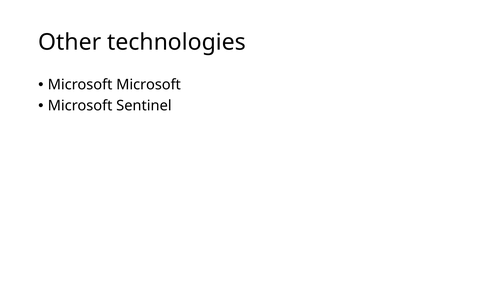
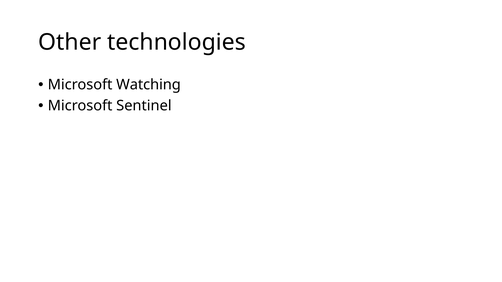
Microsoft Microsoft: Microsoft -> Watching
